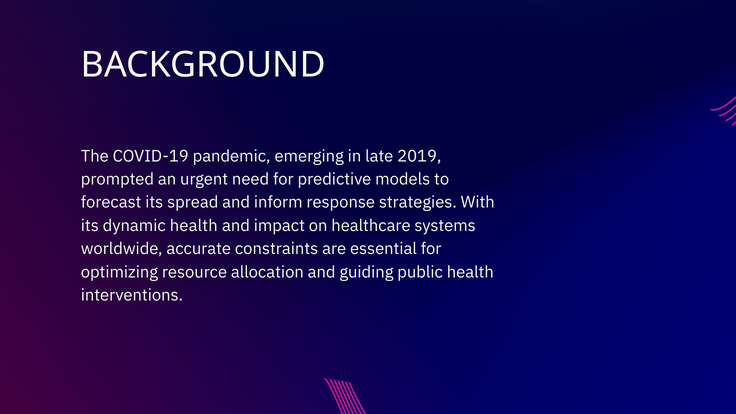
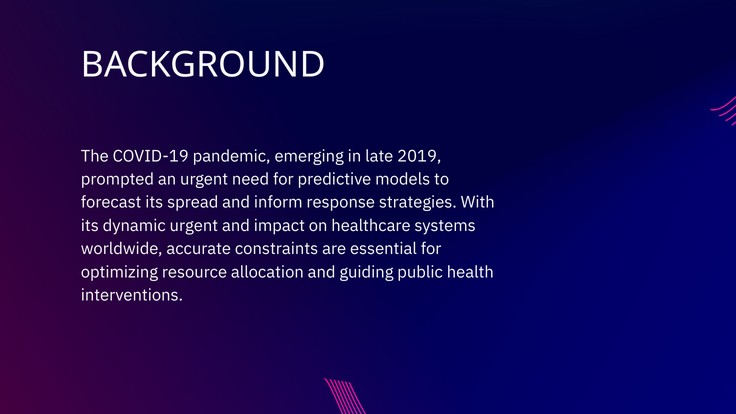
dynamic health: health -> urgent
